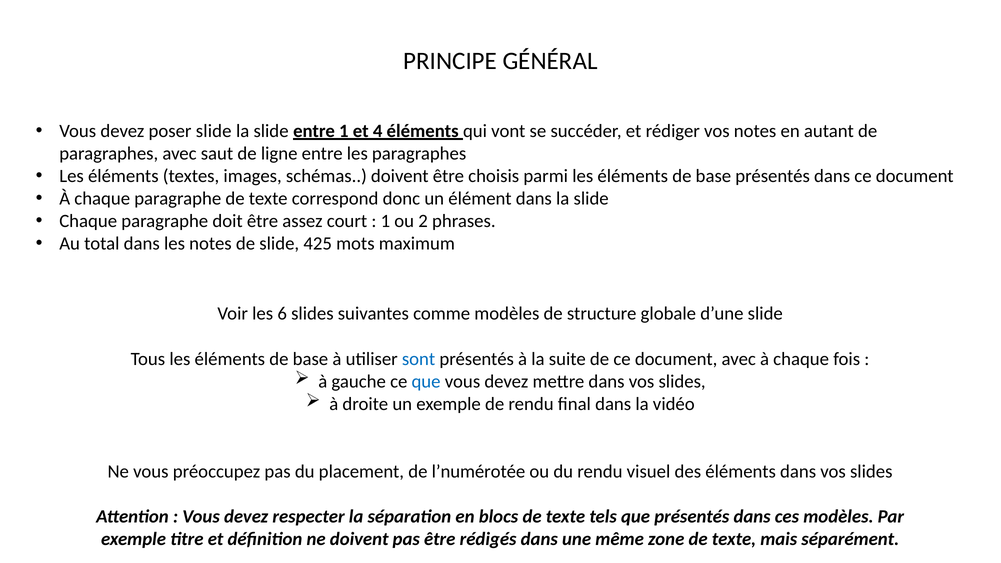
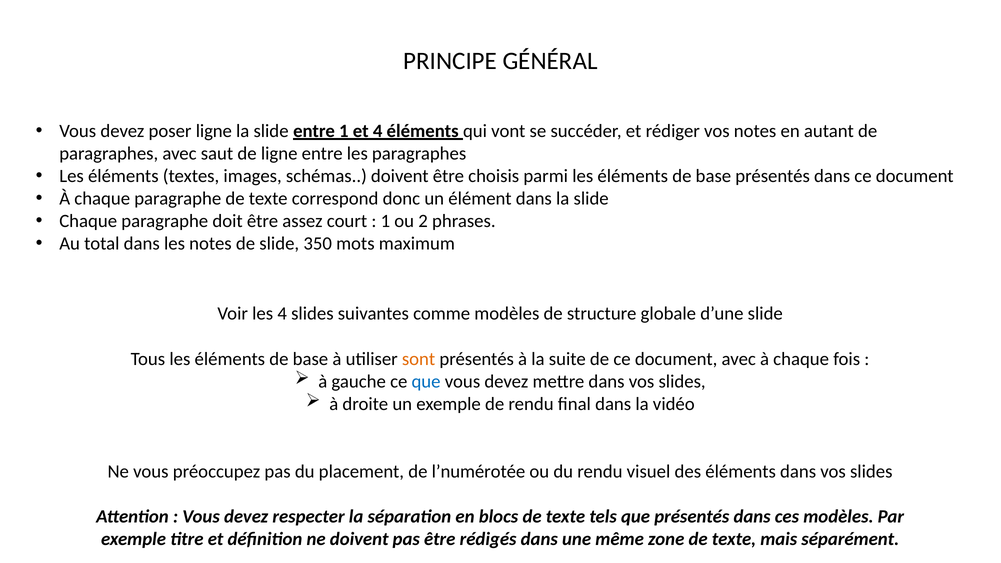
poser slide: slide -> ligne
425: 425 -> 350
les 6: 6 -> 4
sont colour: blue -> orange
